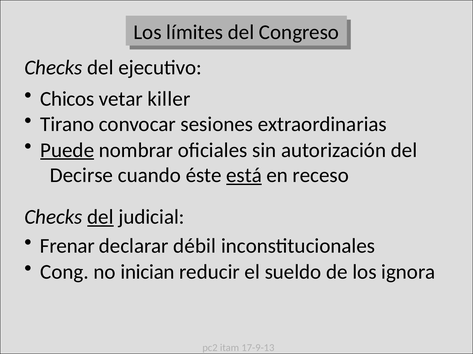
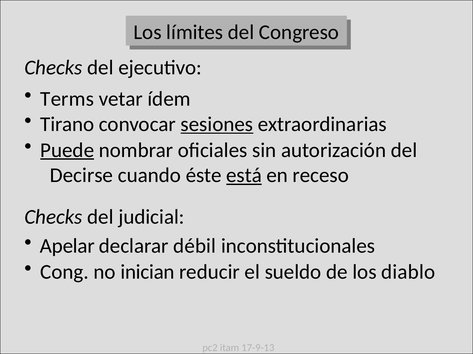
Chicos: Chicos -> Terms
killer: killer -> ídem
sesiones underline: none -> present
del at (100, 217) underline: present -> none
Frenar: Frenar -> Apelar
ignora: ignora -> diablo
